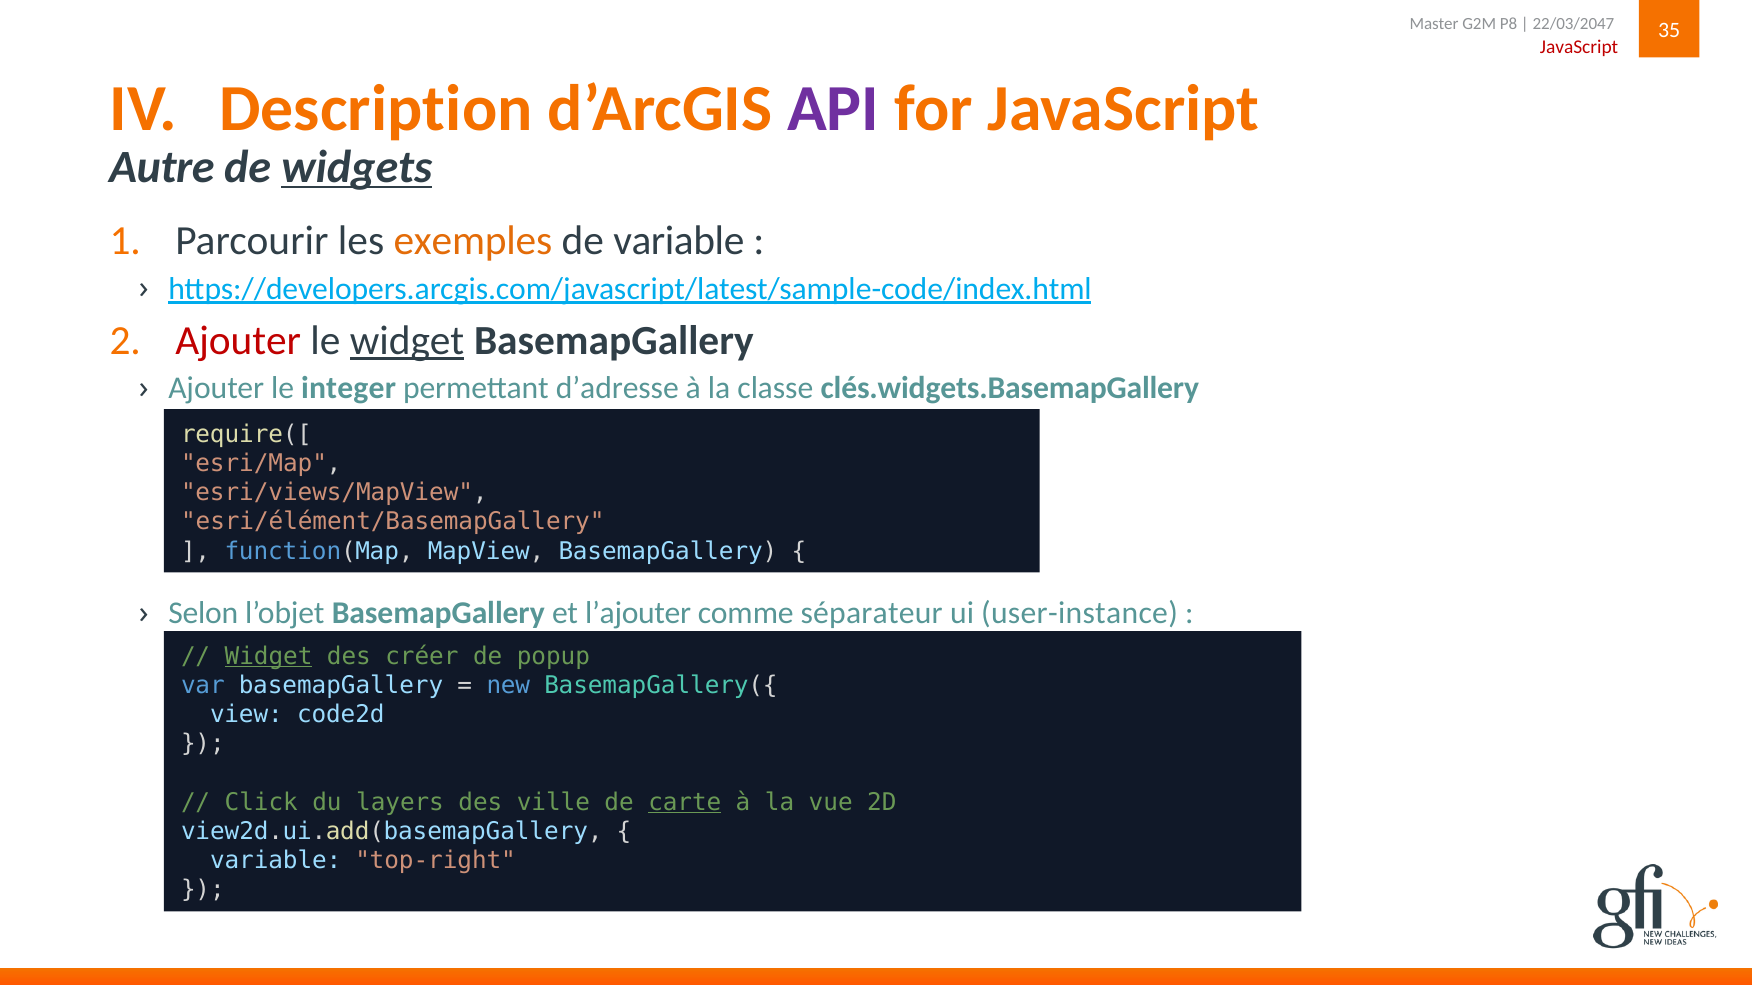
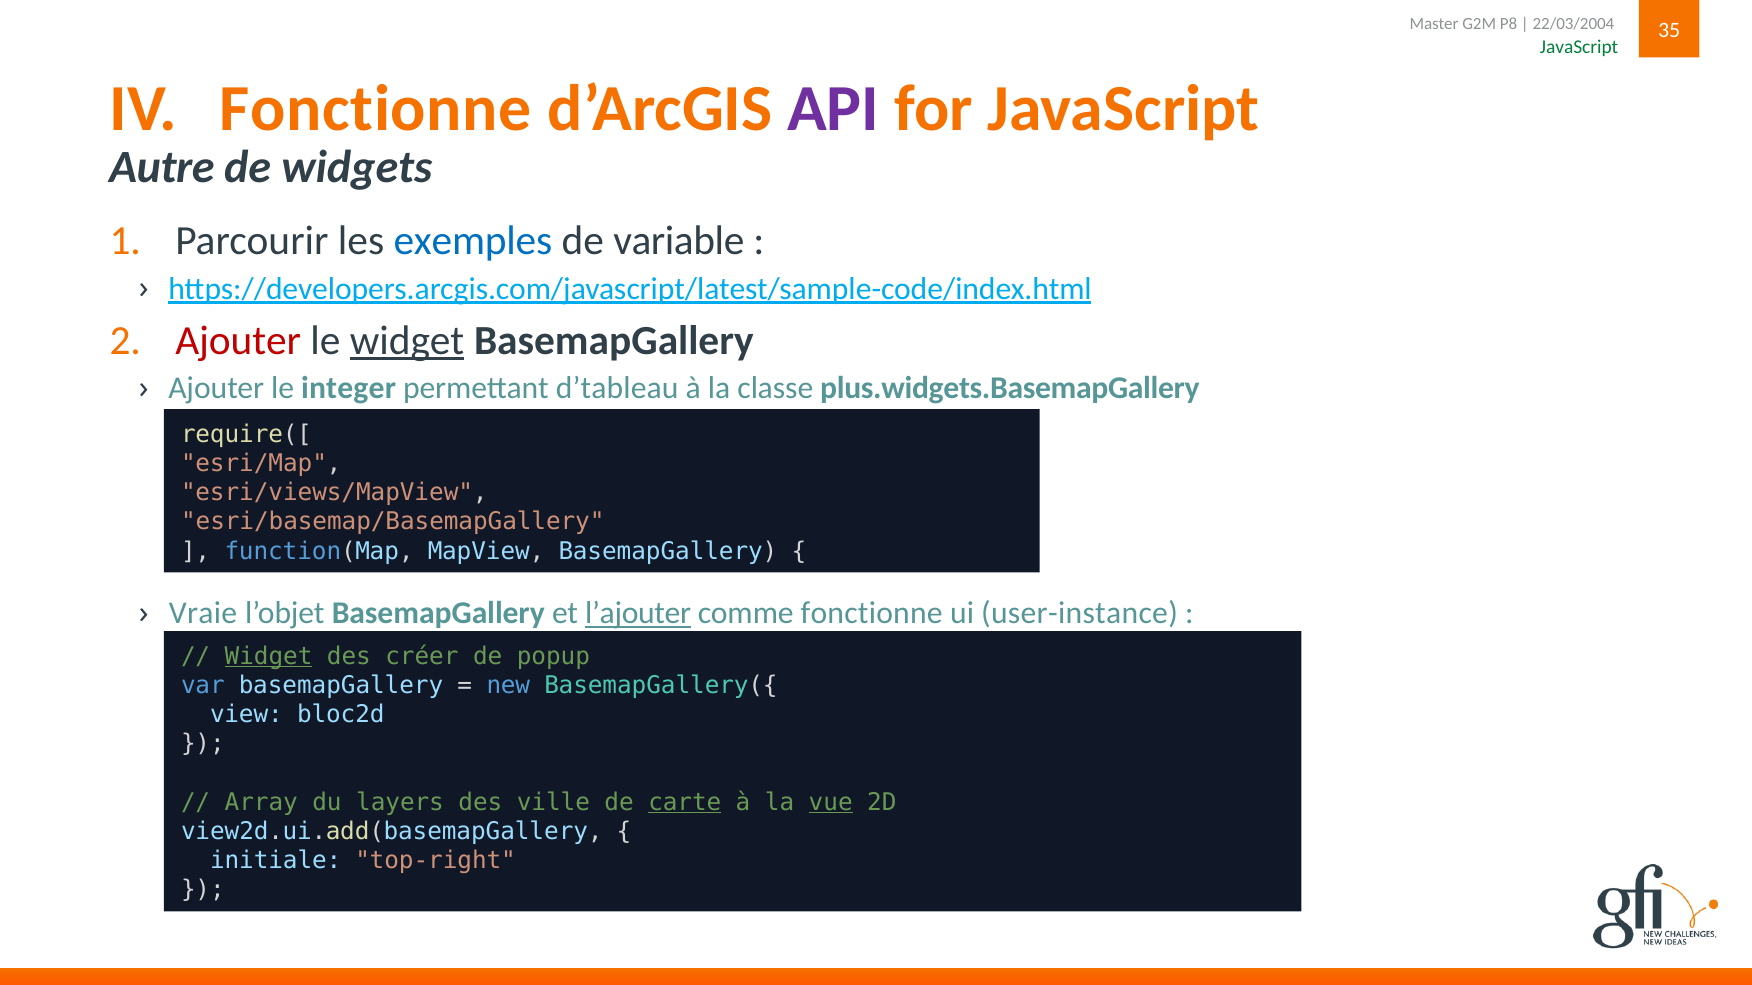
22/03/2047: 22/03/2047 -> 22/03/2004
JavaScript at (1579, 47) colour: red -> green
Description at (376, 109): Description -> Fonctionne
widgets underline: present -> none
exemples colour: orange -> blue
d’adresse: d’adresse -> d’tableau
clés.widgets.BasemapGallery: clés.widgets.BasemapGallery -> plus.widgets.BasemapGallery
esri/élément/BasemapGallery: esri/élément/BasemapGallery -> esri/basemap/BasemapGallery
Selon: Selon -> Vraie
l’ajouter underline: none -> present
comme séparateur: séparateur -> fonctionne
code2d: code2d -> bloc2d
Click: Click -> Array
vue underline: none -> present
variable at (276, 861): variable -> initiale
